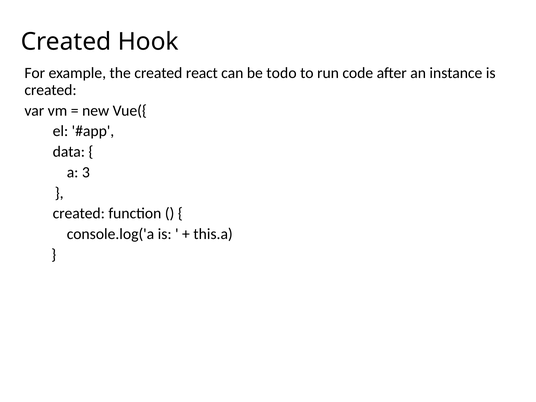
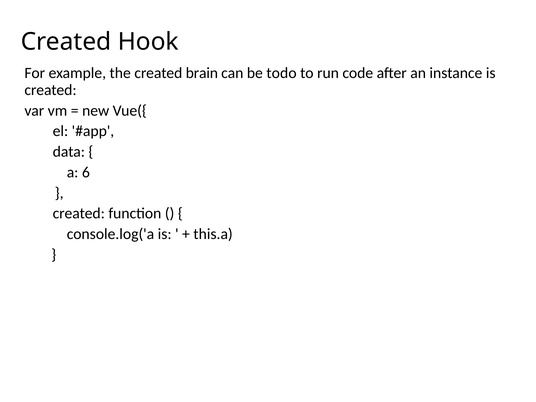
react: react -> brain
3: 3 -> 6
